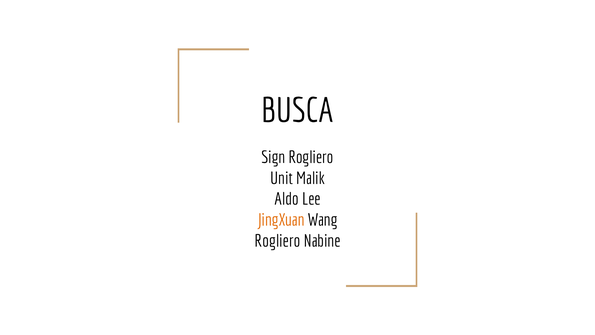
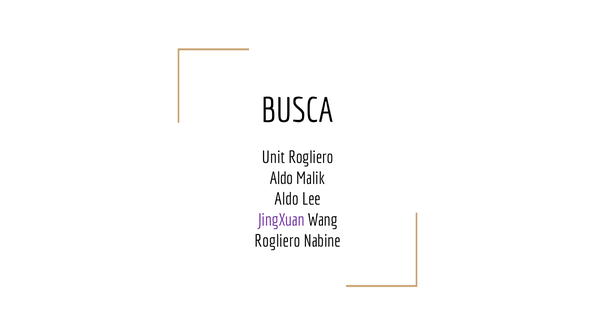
Sign: Sign -> Unit
Unit at (281, 178): Unit -> Aldo
JingXuan colour: orange -> purple
